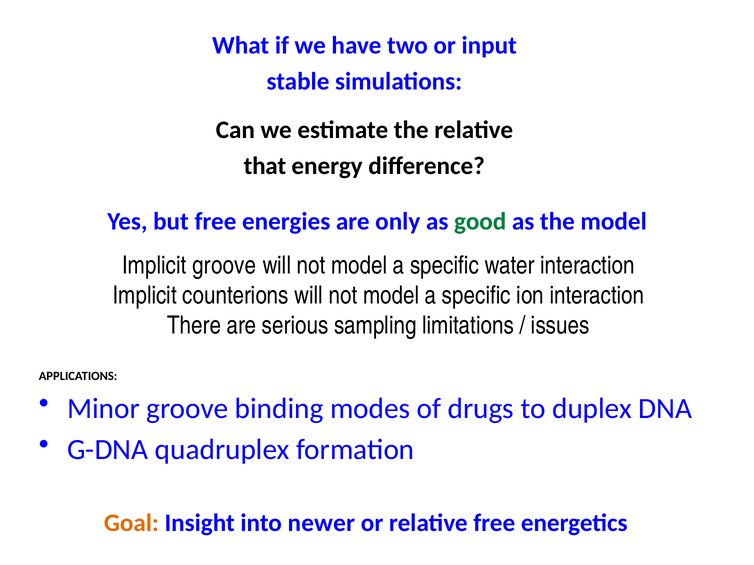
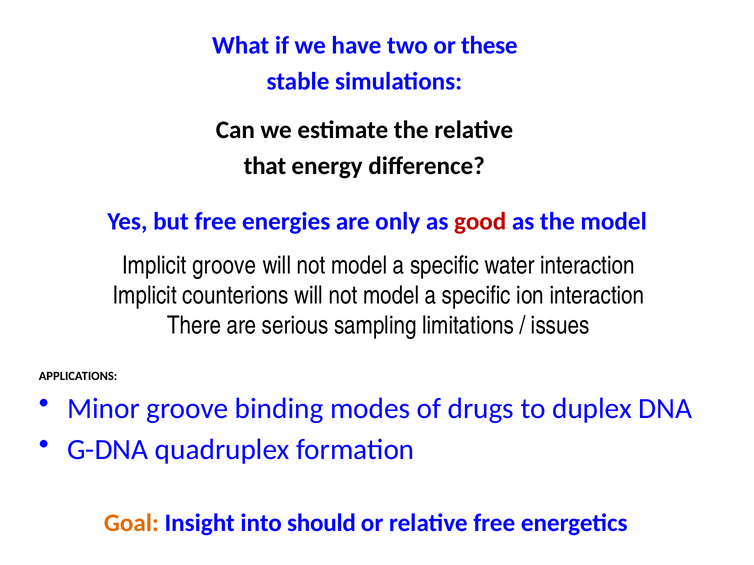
input: input -> these
good colour: green -> red
newer: newer -> should
